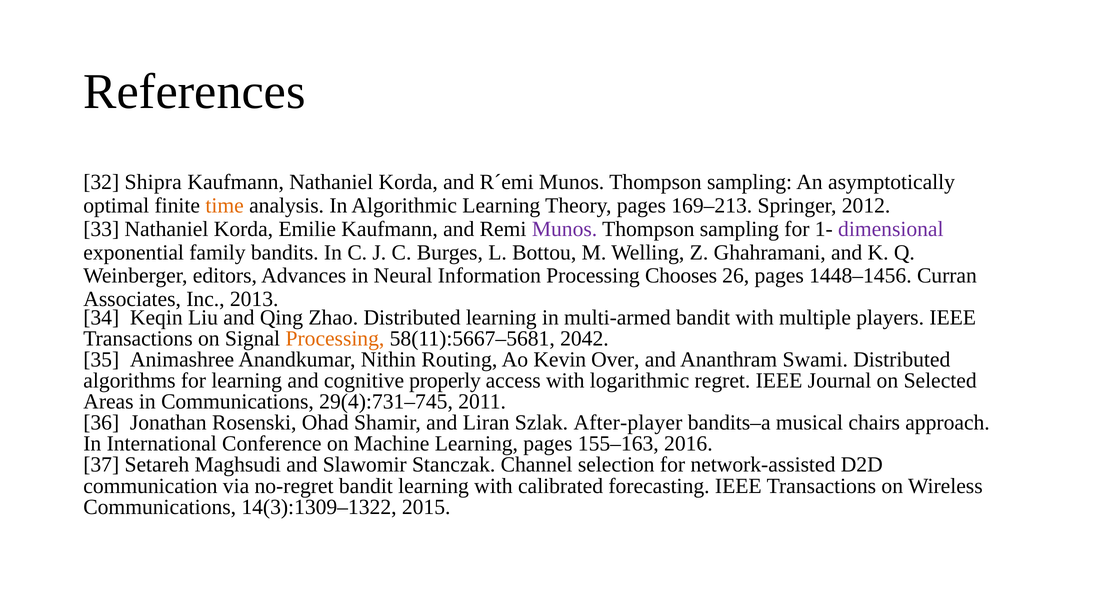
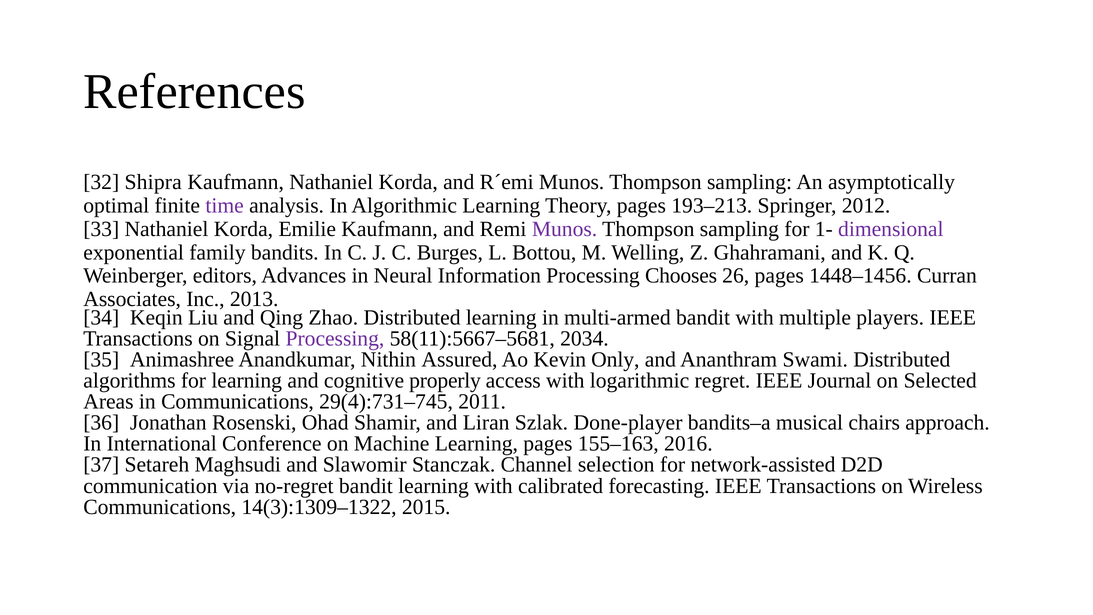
time colour: orange -> purple
169–213: 169–213 -> 193–213
Processing at (335, 339) colour: orange -> purple
2042: 2042 -> 2034
Routing: Routing -> Assured
Over: Over -> Only
After-player: After-player -> Done-player
